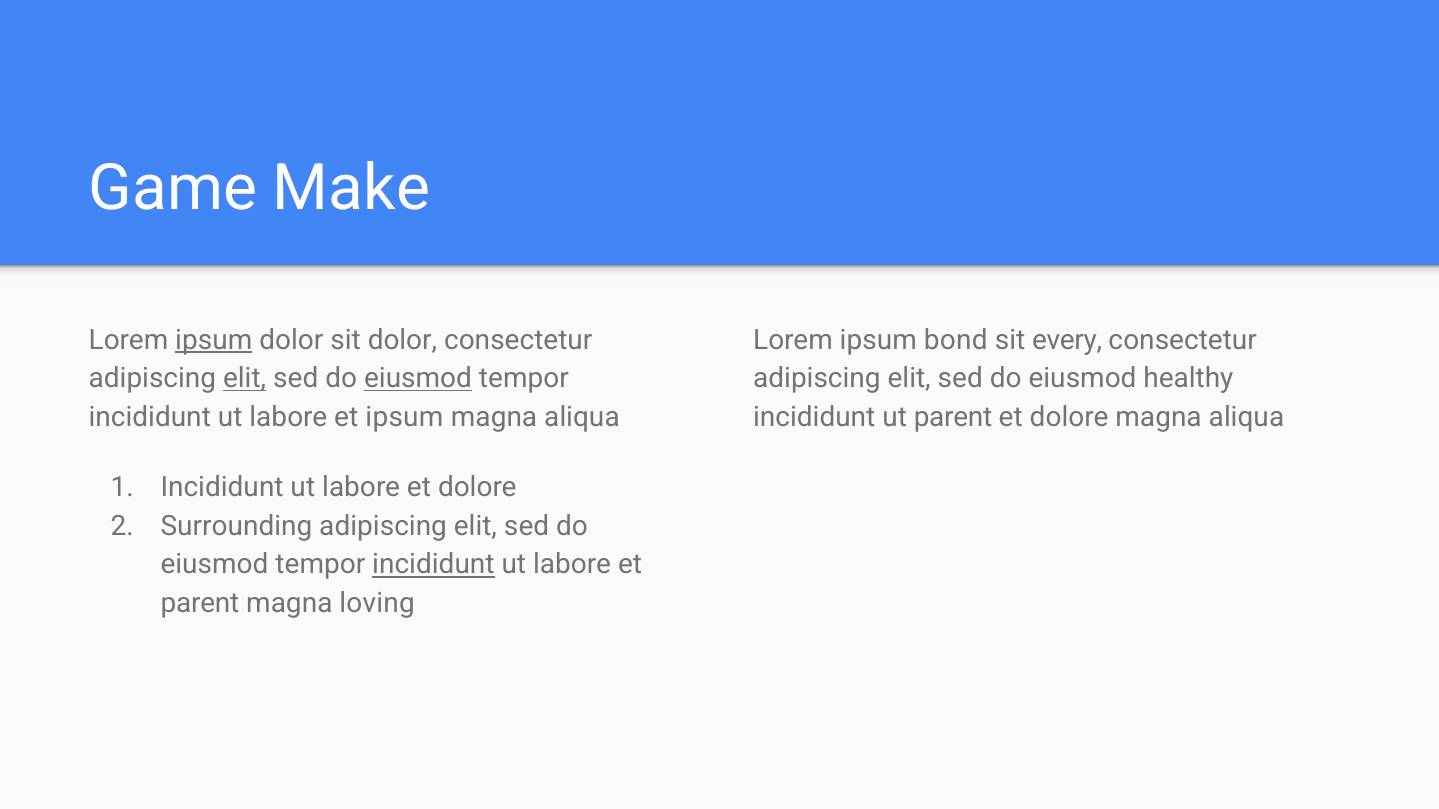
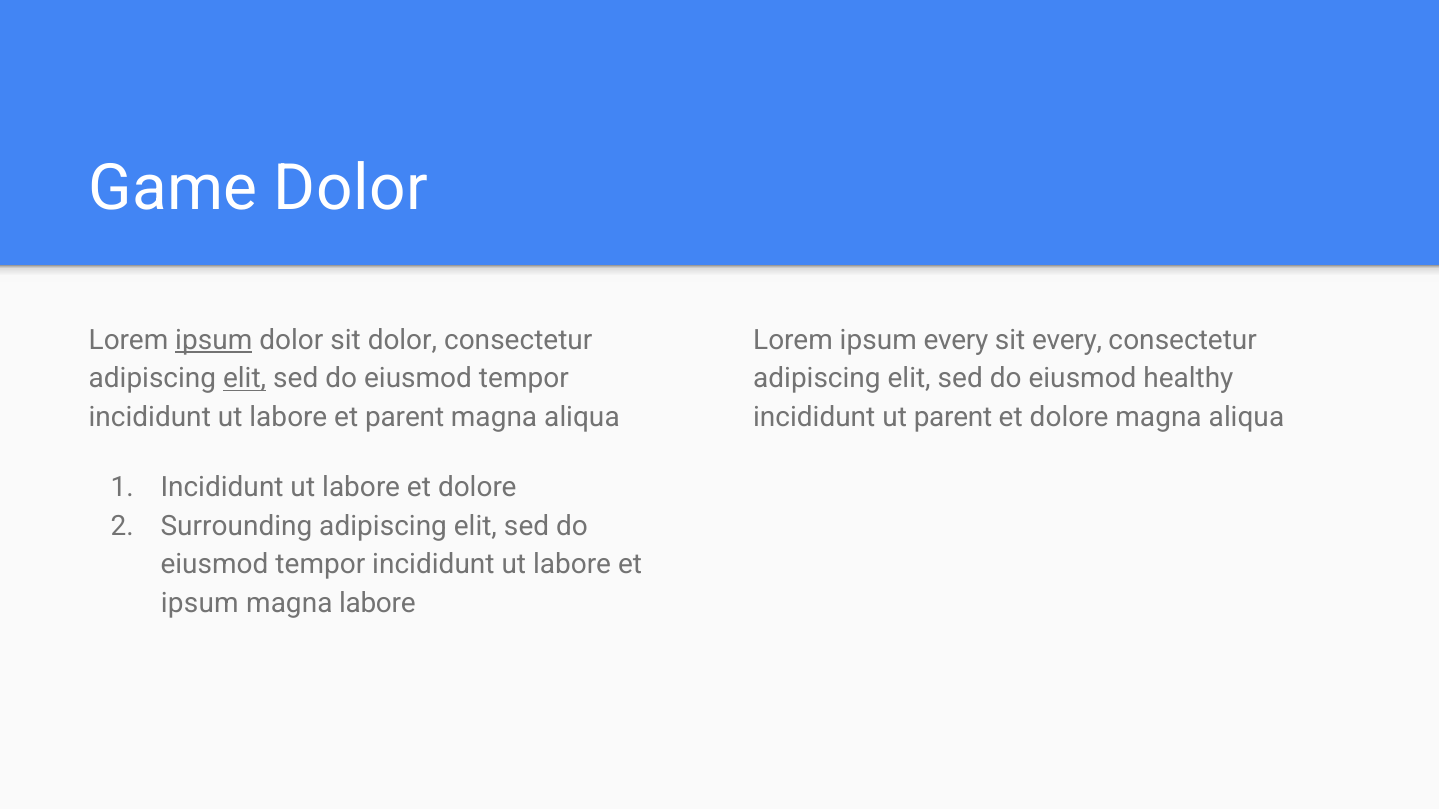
Game Make: Make -> Dolor
ipsum bond: bond -> every
eiusmod at (418, 379) underline: present -> none
et ipsum: ipsum -> parent
incididunt at (433, 565) underline: present -> none
parent at (200, 604): parent -> ipsum
magna loving: loving -> labore
